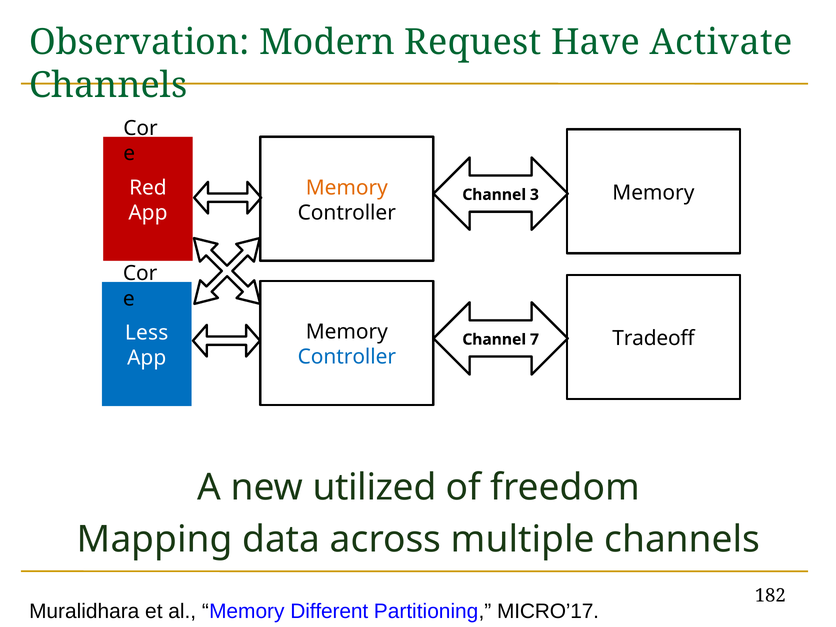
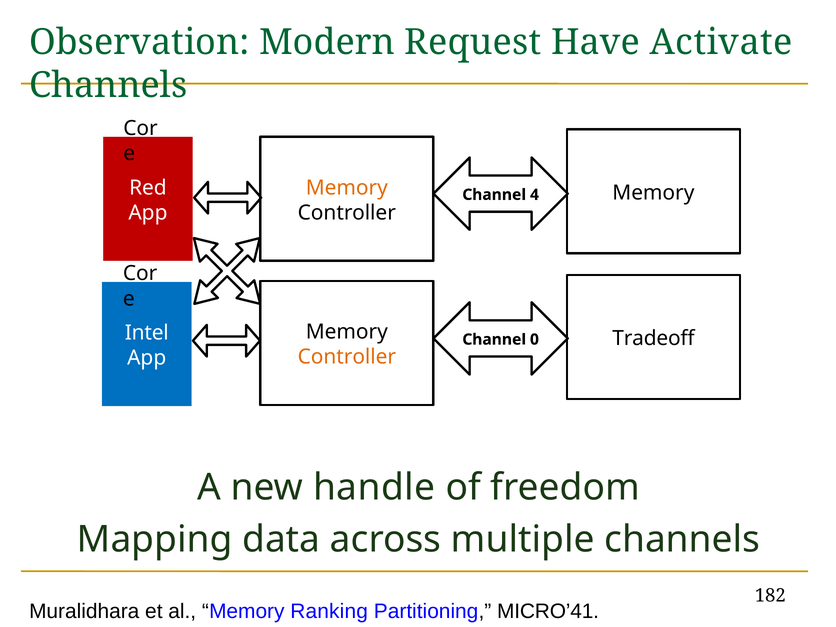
3: 3 -> 4
Less: Less -> Intel
7: 7 -> 0
Controller at (347, 357) colour: blue -> orange
utilized: utilized -> handle
Different: Different -> Ranking
MICRO’17: MICRO’17 -> MICRO’41
